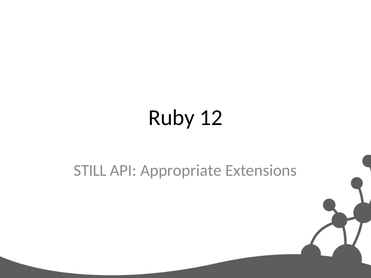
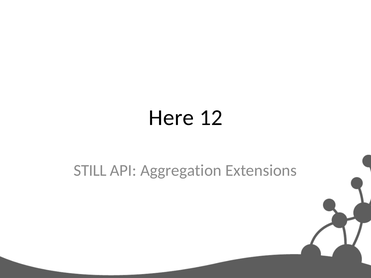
Ruby: Ruby -> Here
Appropriate: Appropriate -> Aggregation
